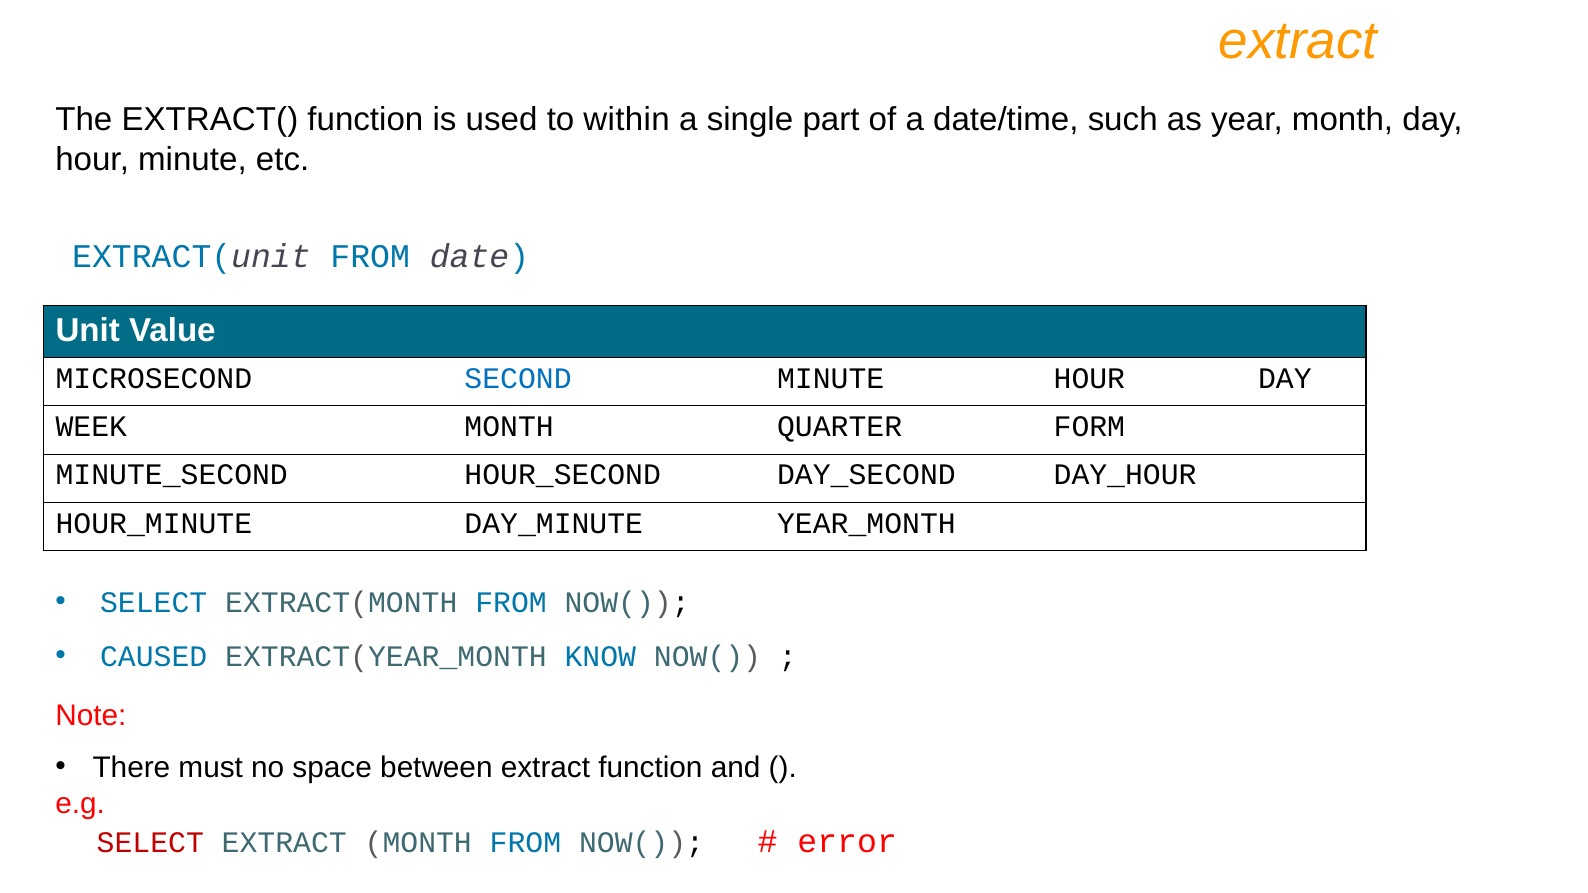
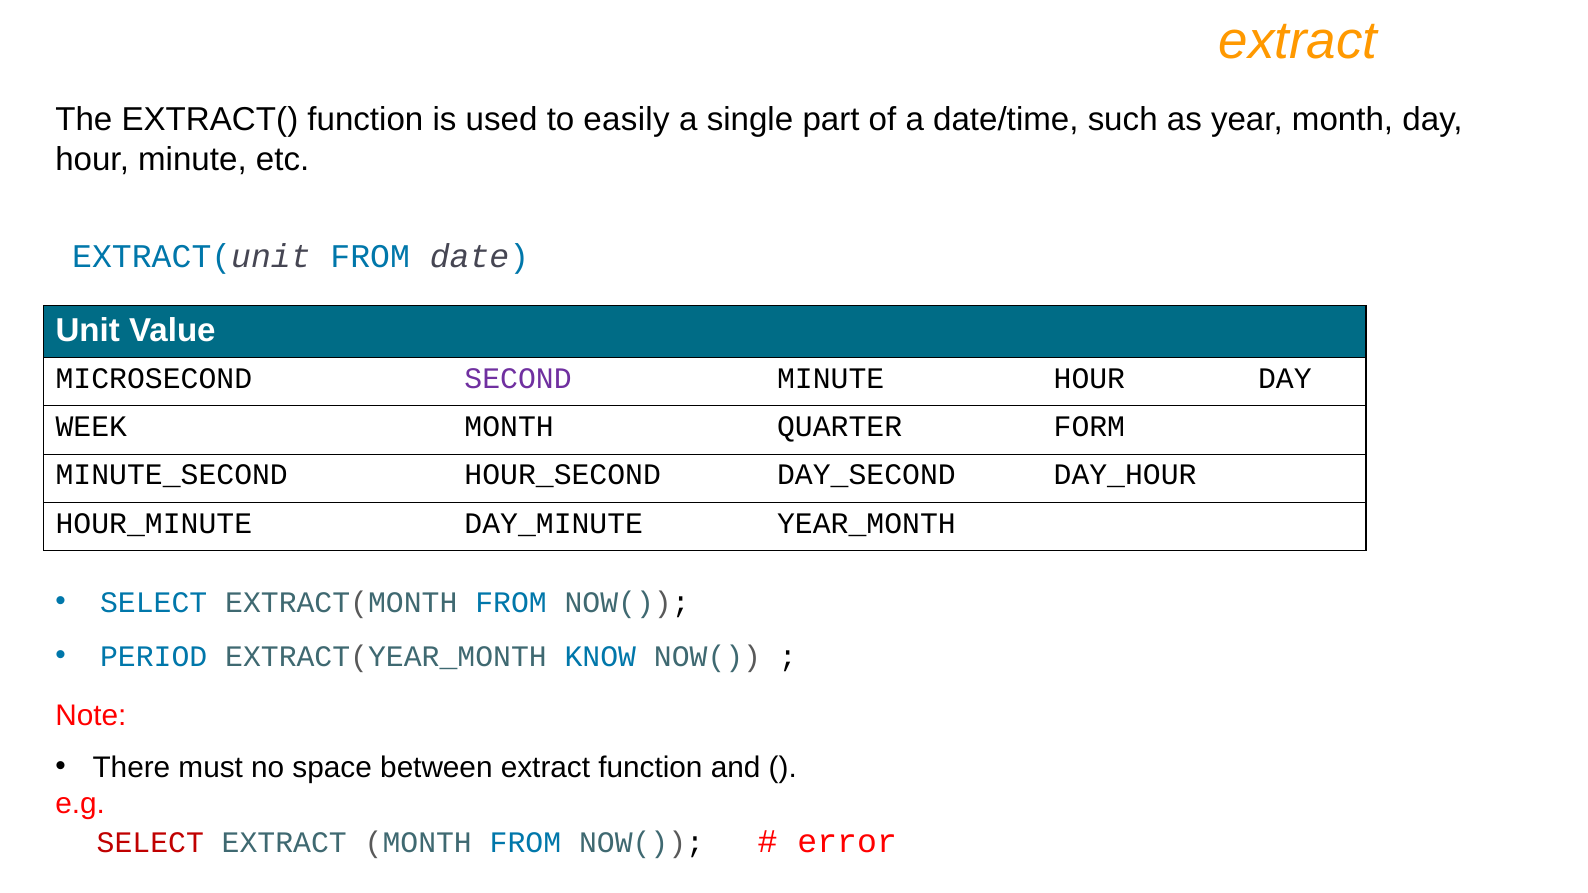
within: within -> easily
SECOND colour: blue -> purple
CAUSED: CAUSED -> PERIOD
